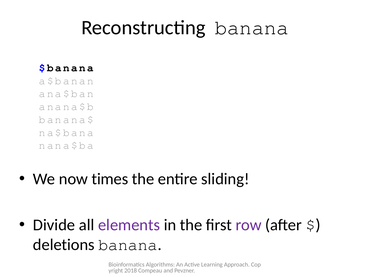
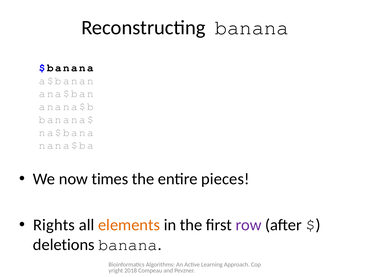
sliding: sliding -> pieces
Divide: Divide -> Rights
elements colour: purple -> orange
